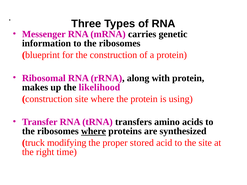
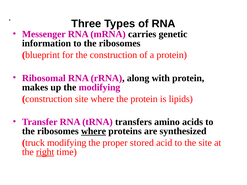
the likelihood: likelihood -> modifying
using: using -> lipids
right underline: none -> present
